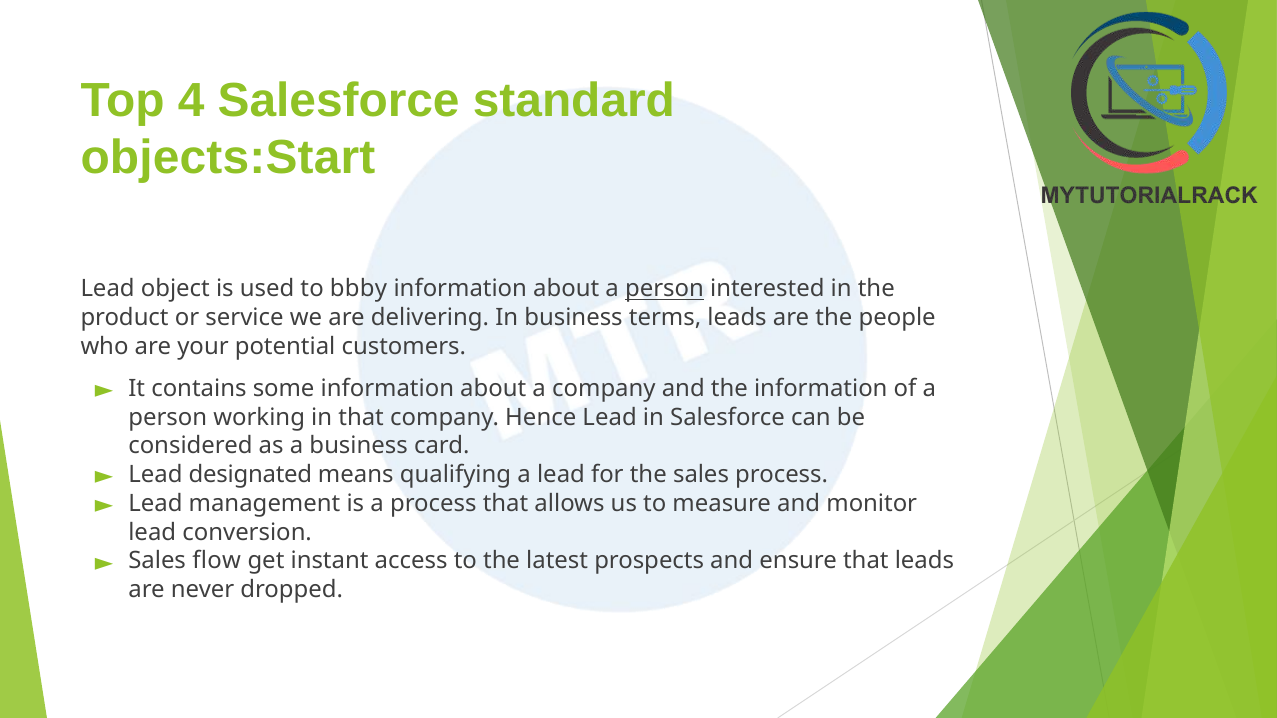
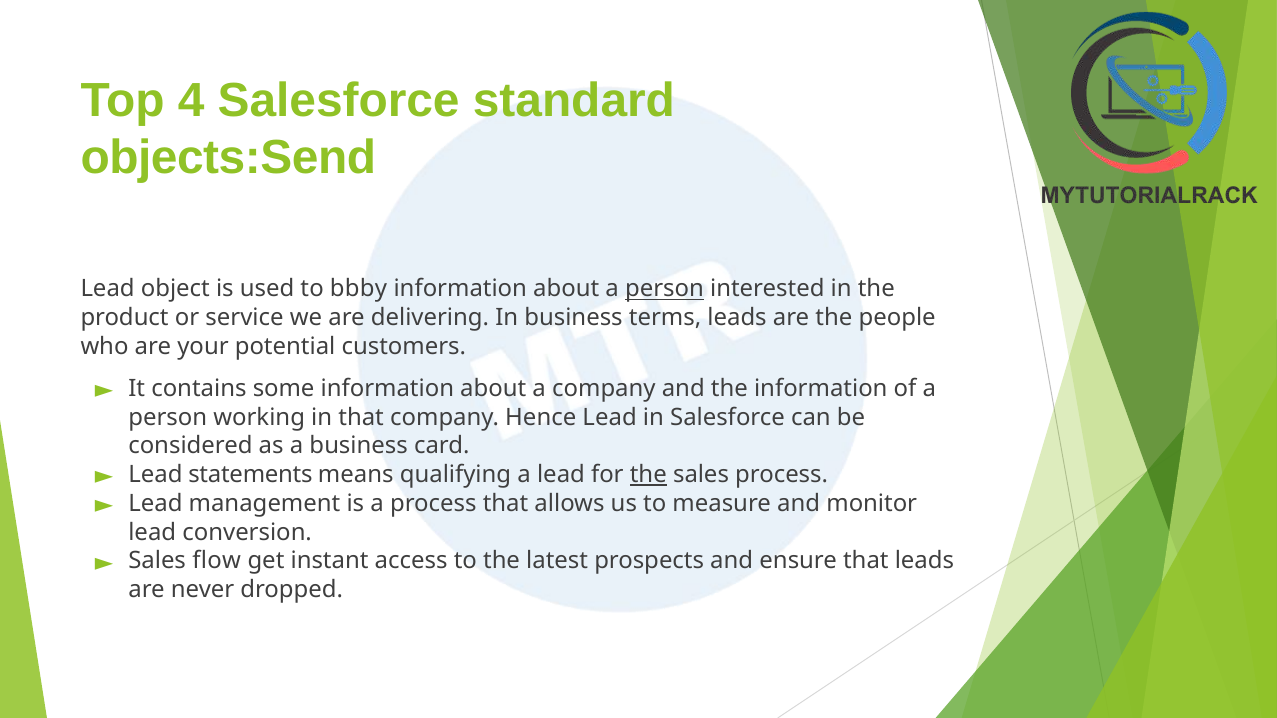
objects:Start: objects:Start -> objects:Send
designated: designated -> statements
the at (648, 475) underline: none -> present
